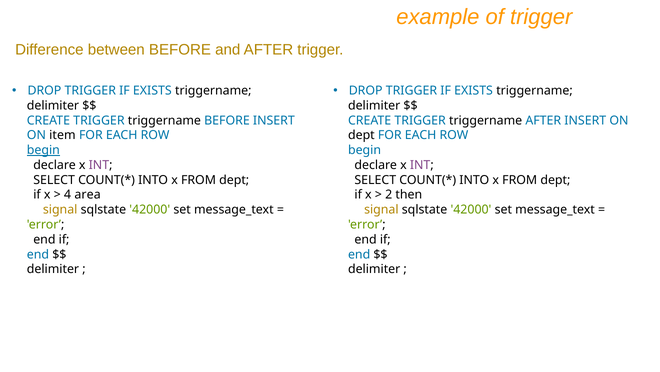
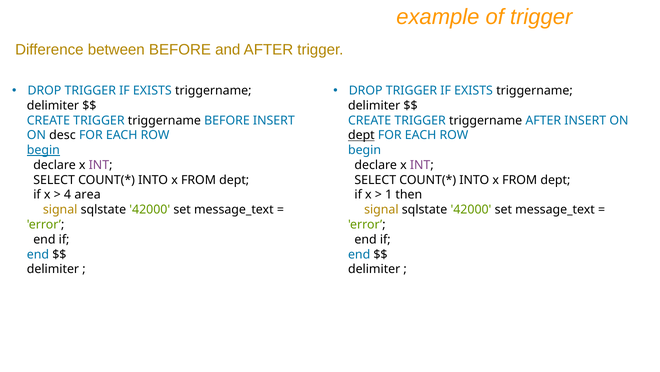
item: item -> desc
dept at (361, 135) underline: none -> present
2: 2 -> 1
